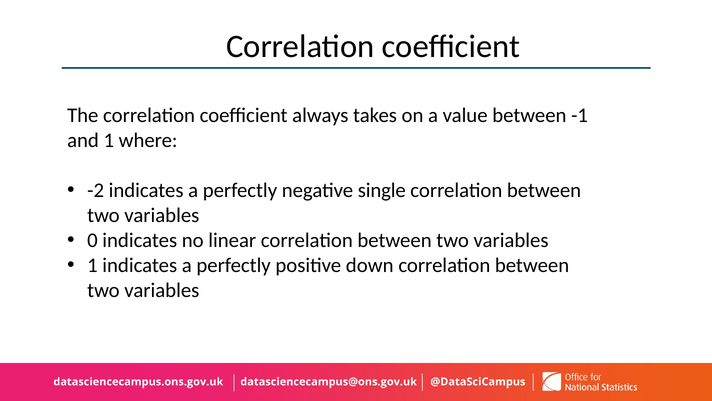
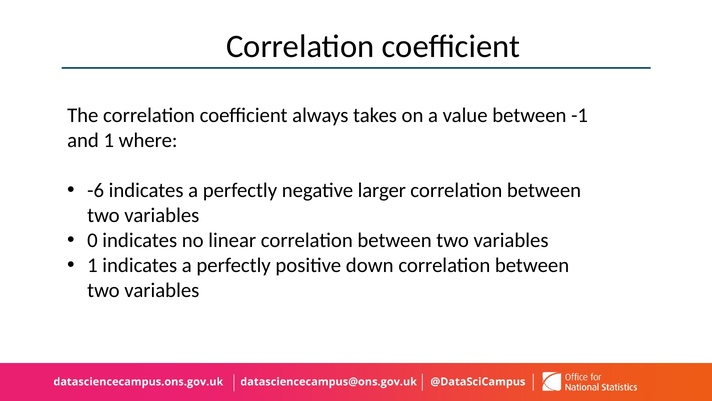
-2: -2 -> -6
single: single -> larger
